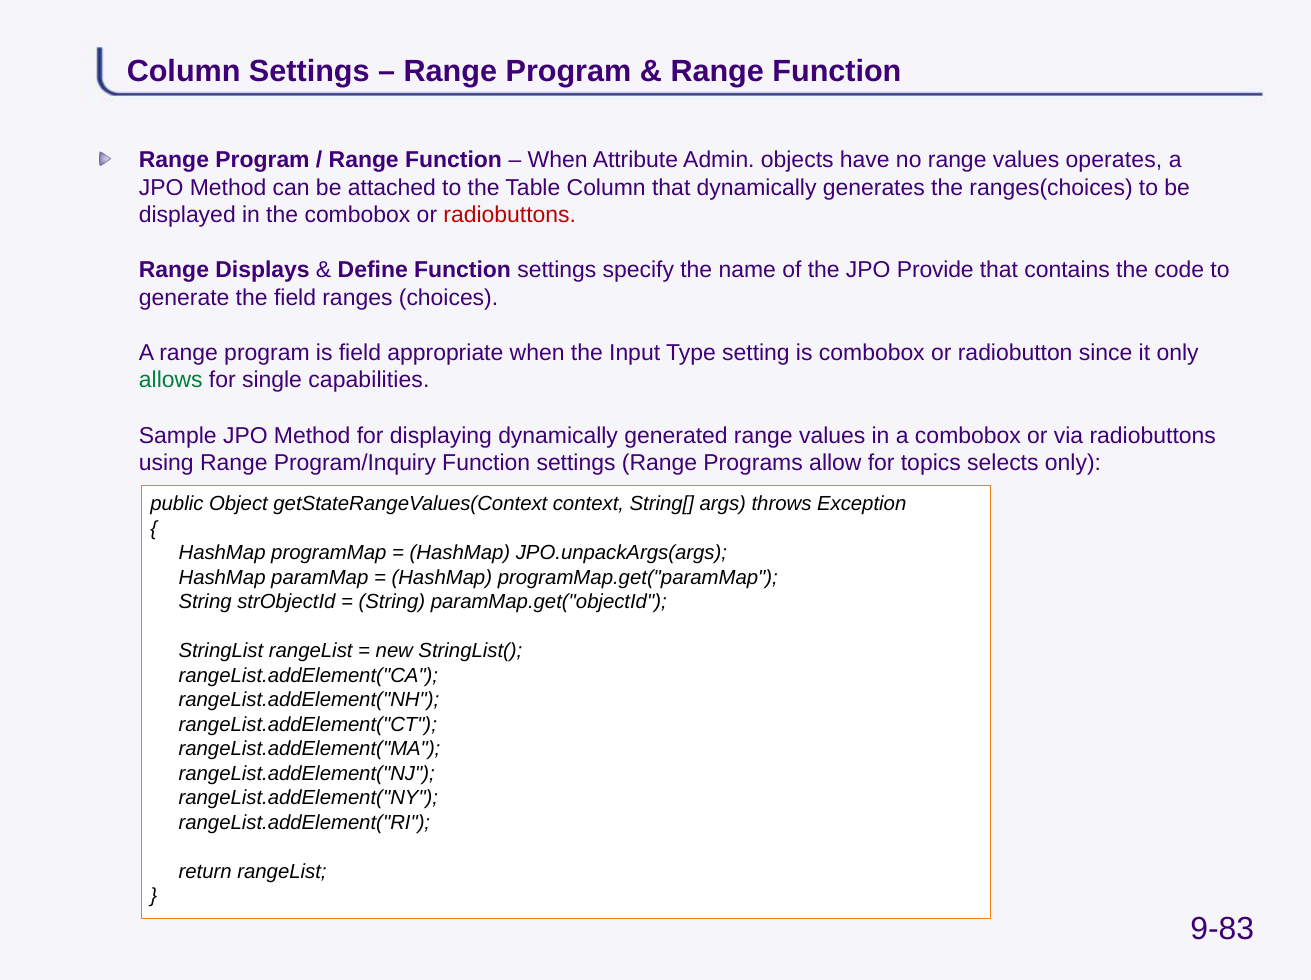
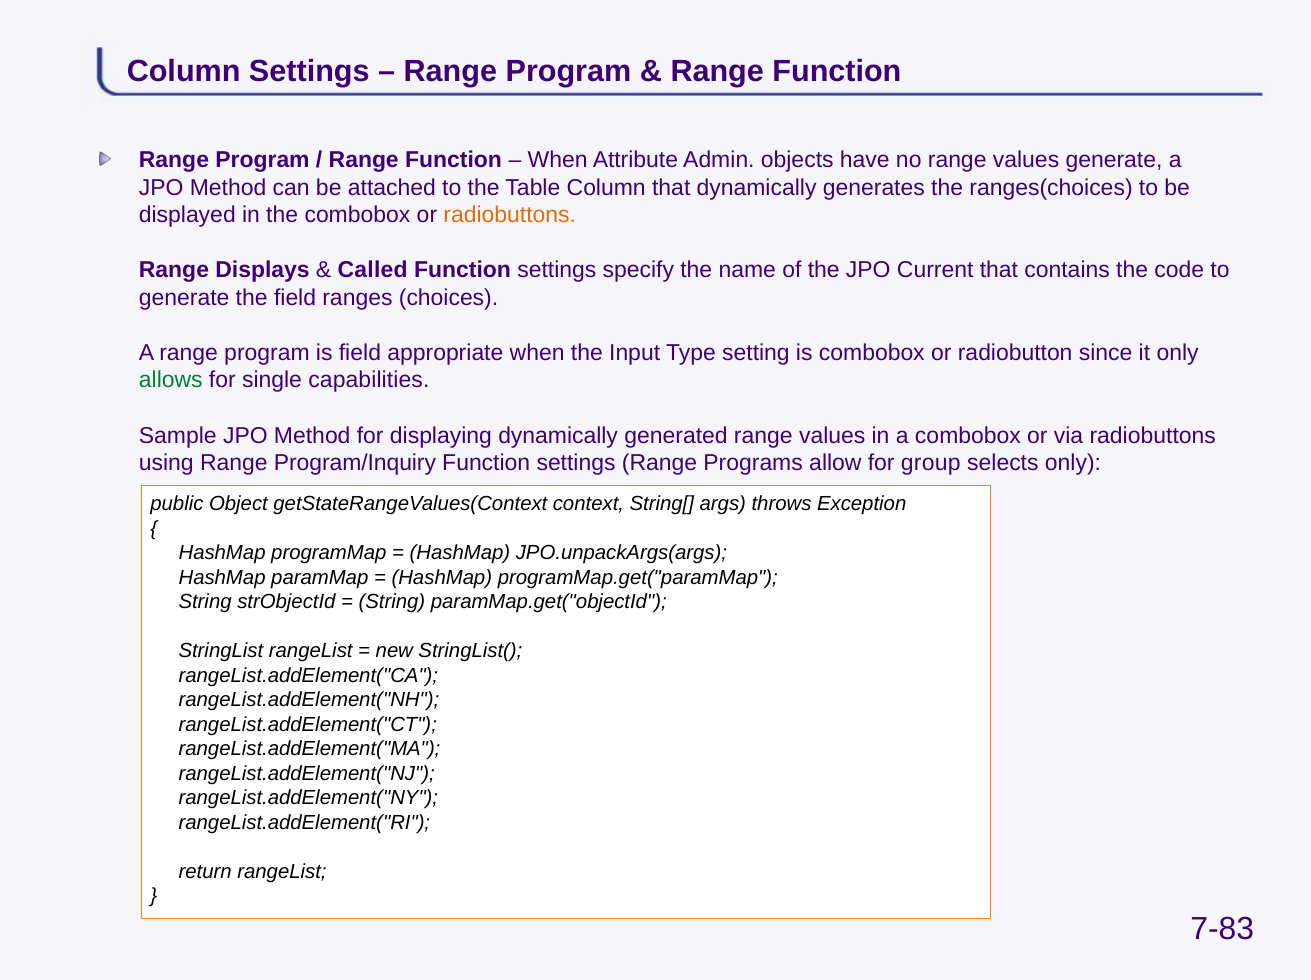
values operates: operates -> generate
radiobuttons at (510, 215) colour: red -> orange
Define: Define -> Called
Provide: Provide -> Current
topics: topics -> group
9-83: 9-83 -> 7-83
